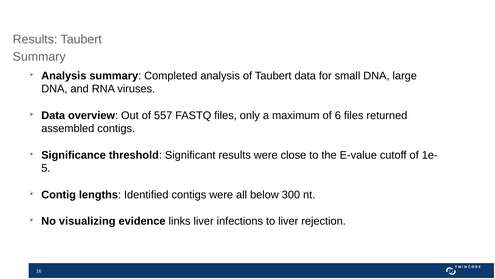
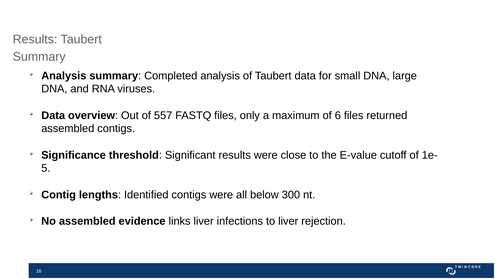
No visualizing: visualizing -> assembled
